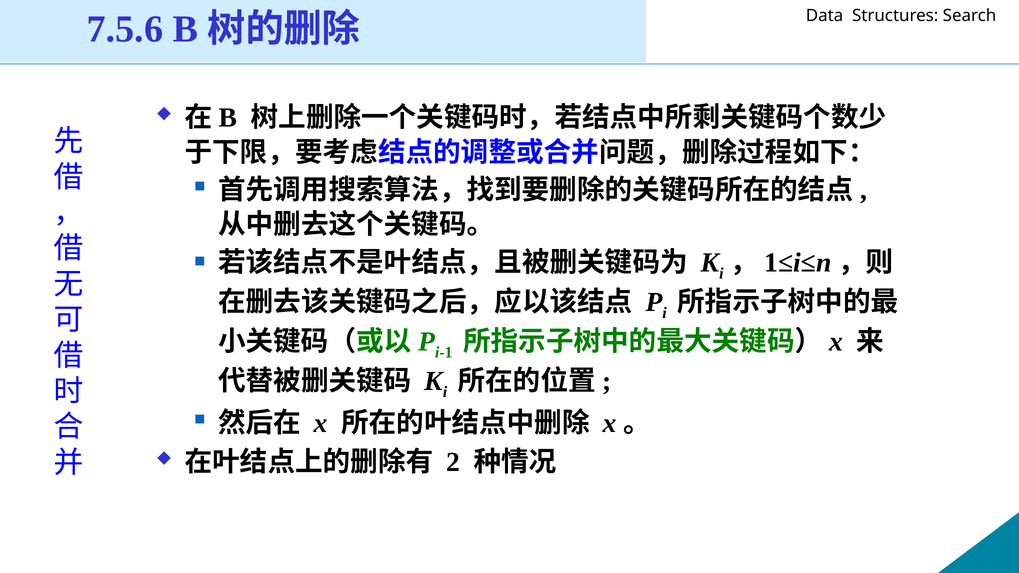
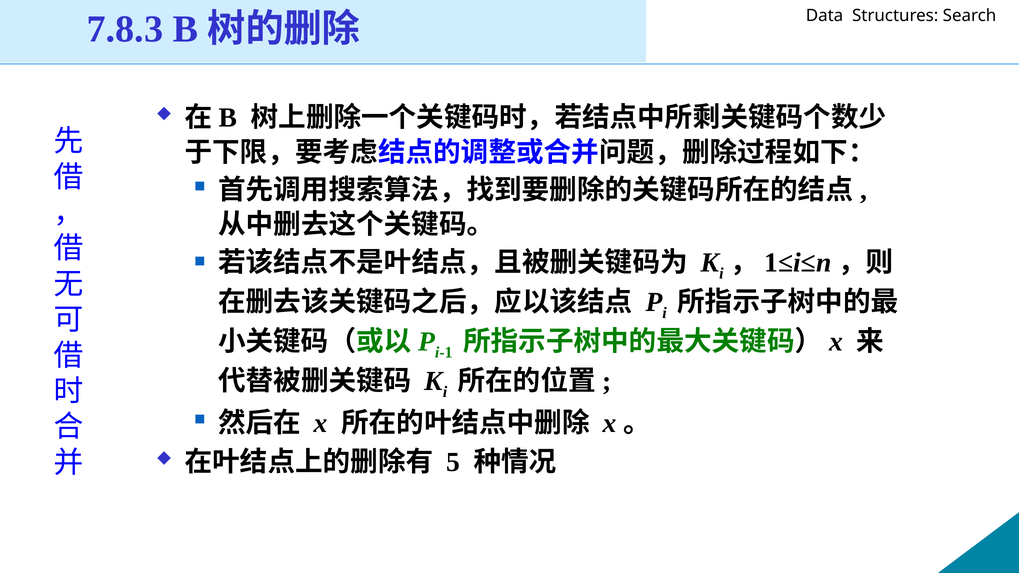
7.5.6: 7.5.6 -> 7.8.3
2: 2 -> 5
